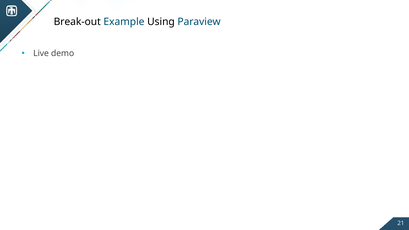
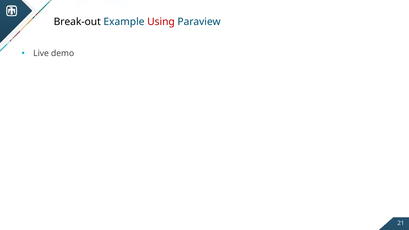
Using colour: black -> red
